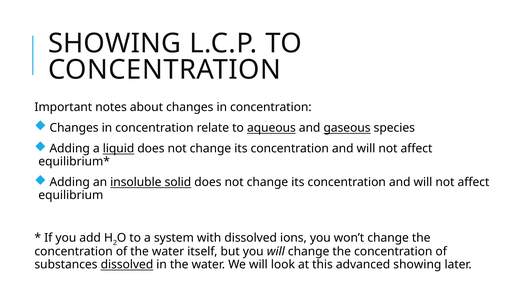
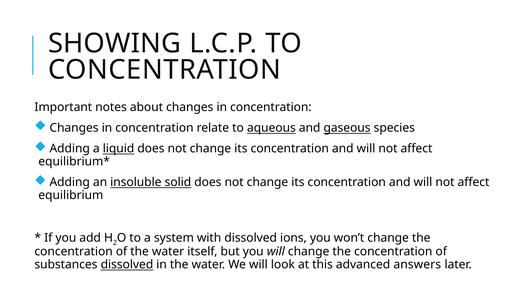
advanced showing: showing -> answers
